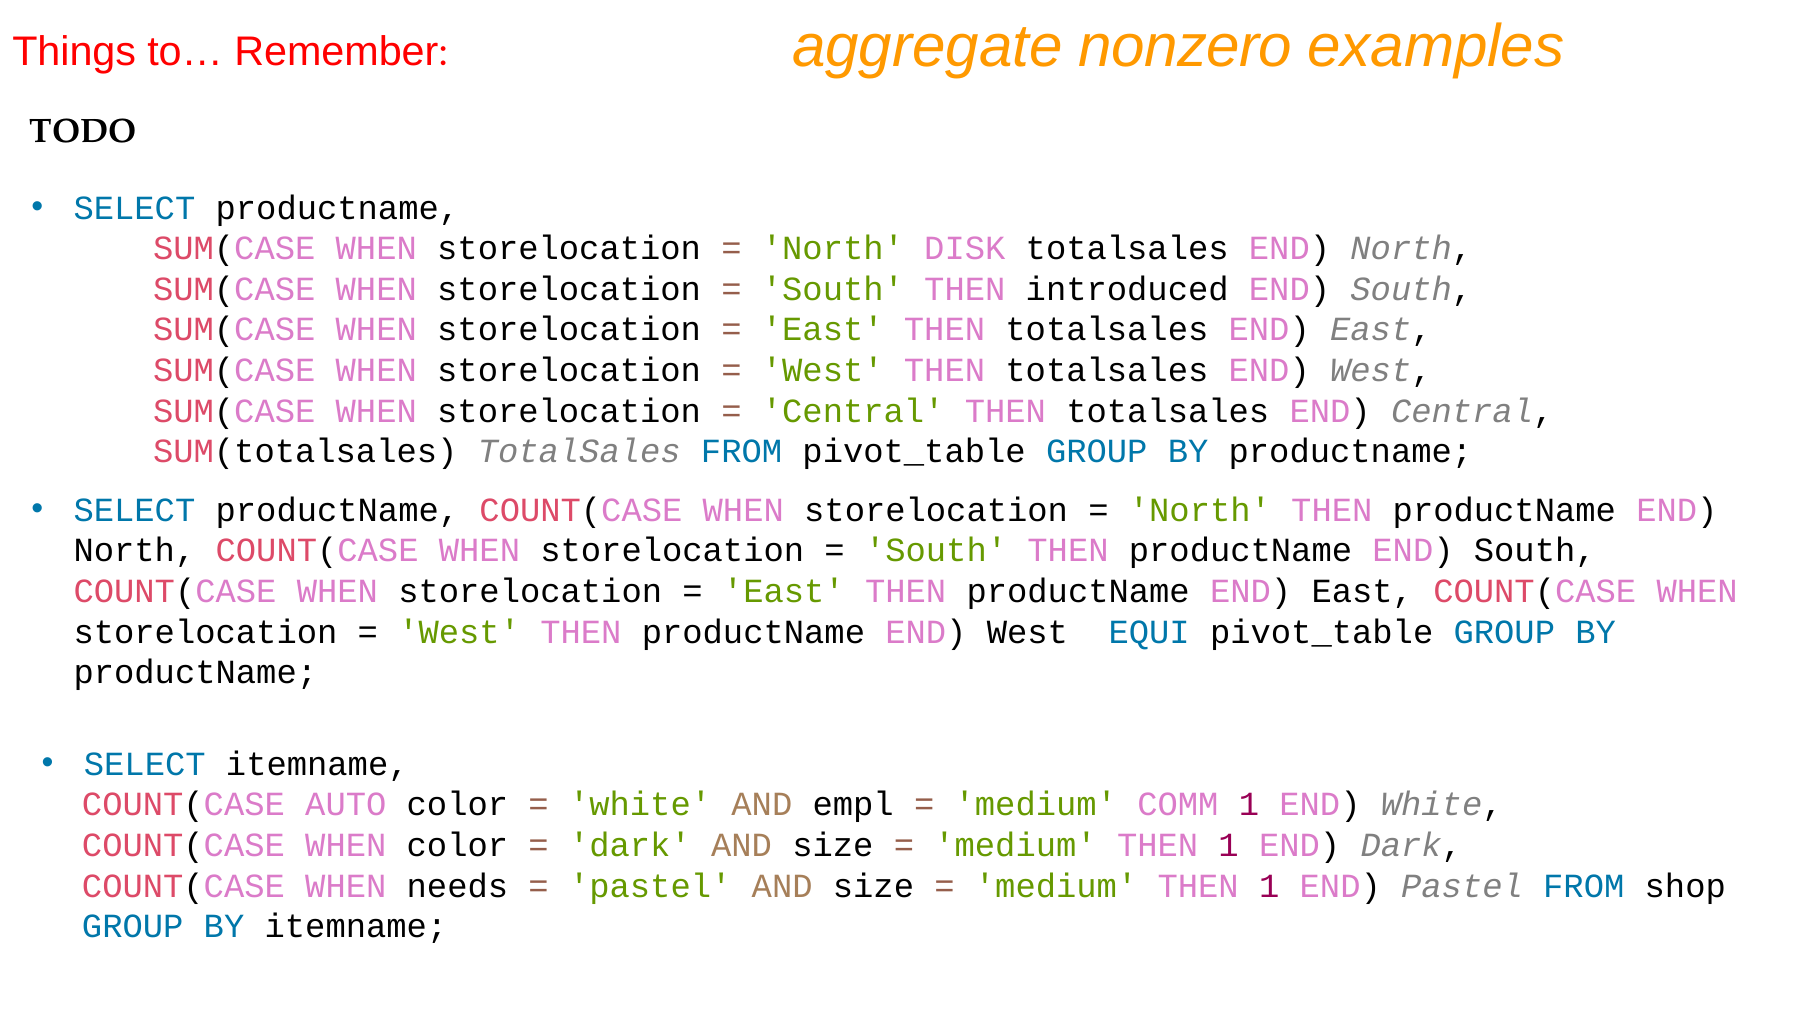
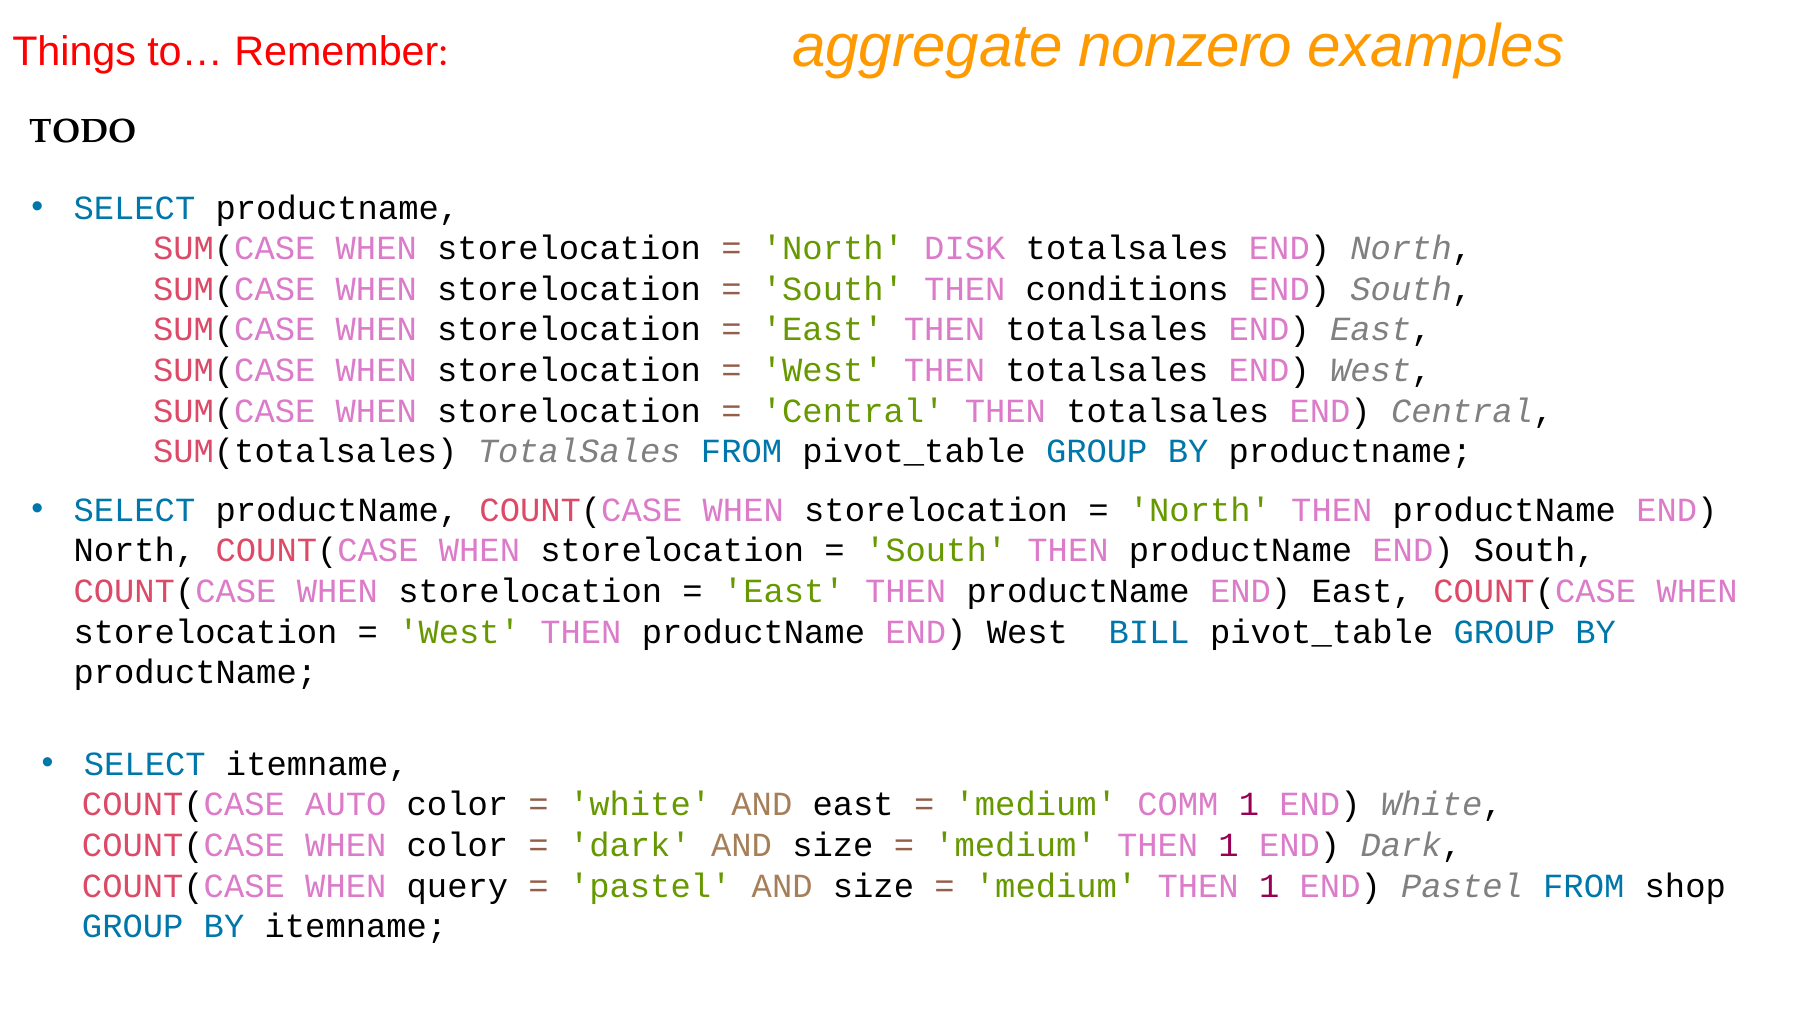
introduced: introduced -> conditions
EQUI: EQUI -> BILL
AND empl: empl -> east
needs: needs -> query
